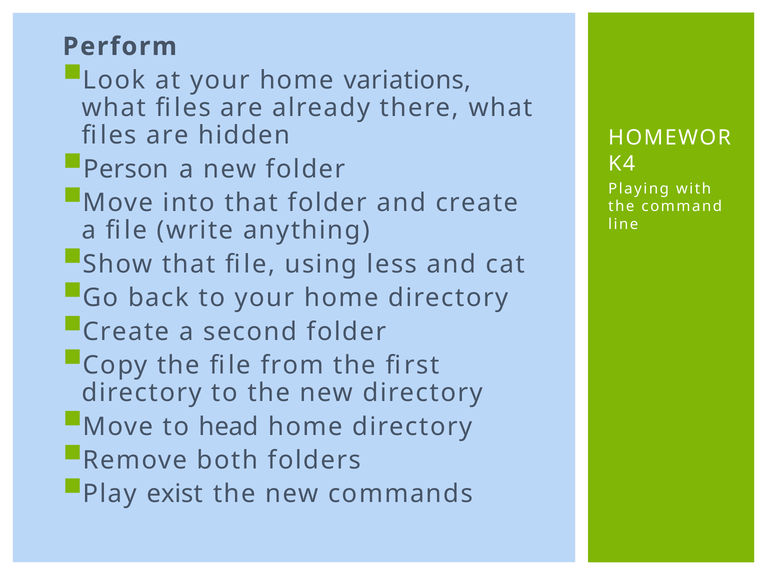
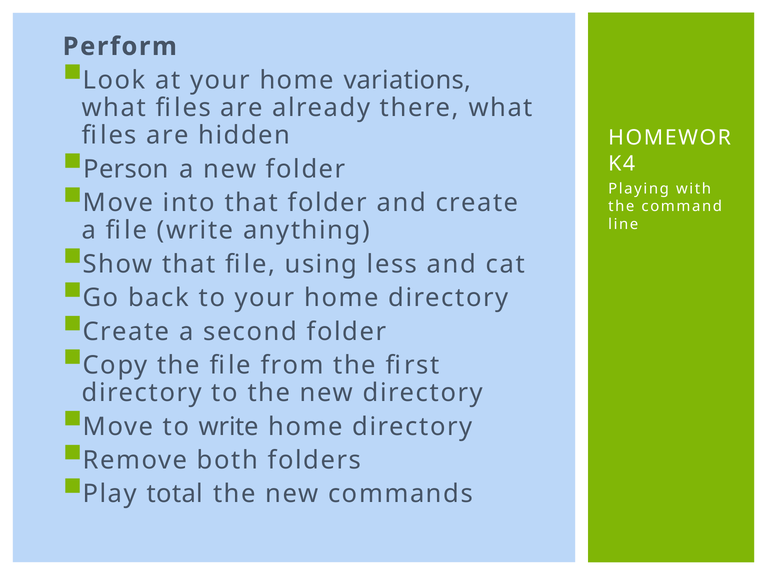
to head: head -> write
exist: exist -> total
